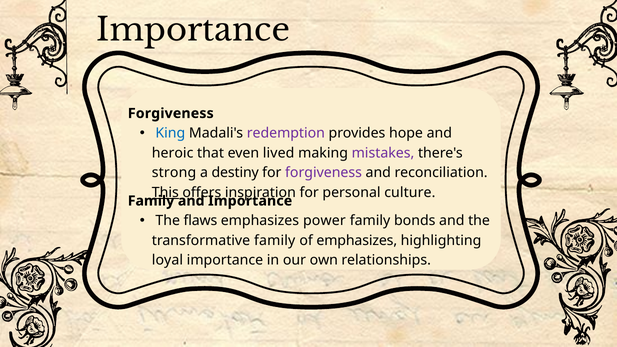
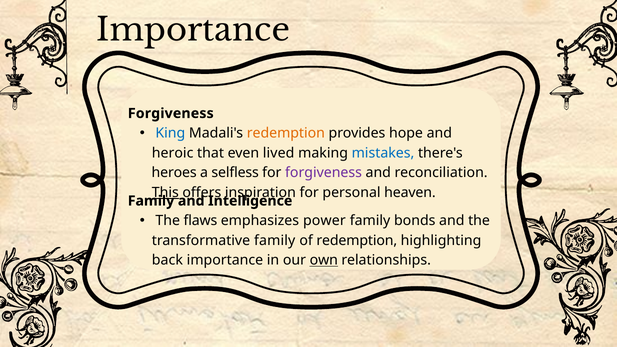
redemption at (286, 133) colour: purple -> orange
mistakes colour: purple -> blue
strong: strong -> heroes
destiny: destiny -> selfless
culture: culture -> heaven
and Importance: Importance -> Intelligence
of emphasizes: emphasizes -> redemption
loyal: loyal -> back
own underline: none -> present
